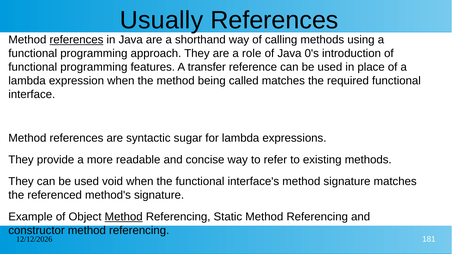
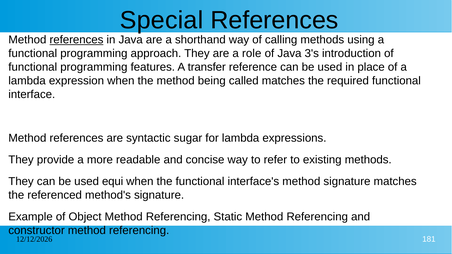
Usually: Usually -> Special
0's: 0's -> 3's
void: void -> equi
Method at (124, 217) underline: present -> none
